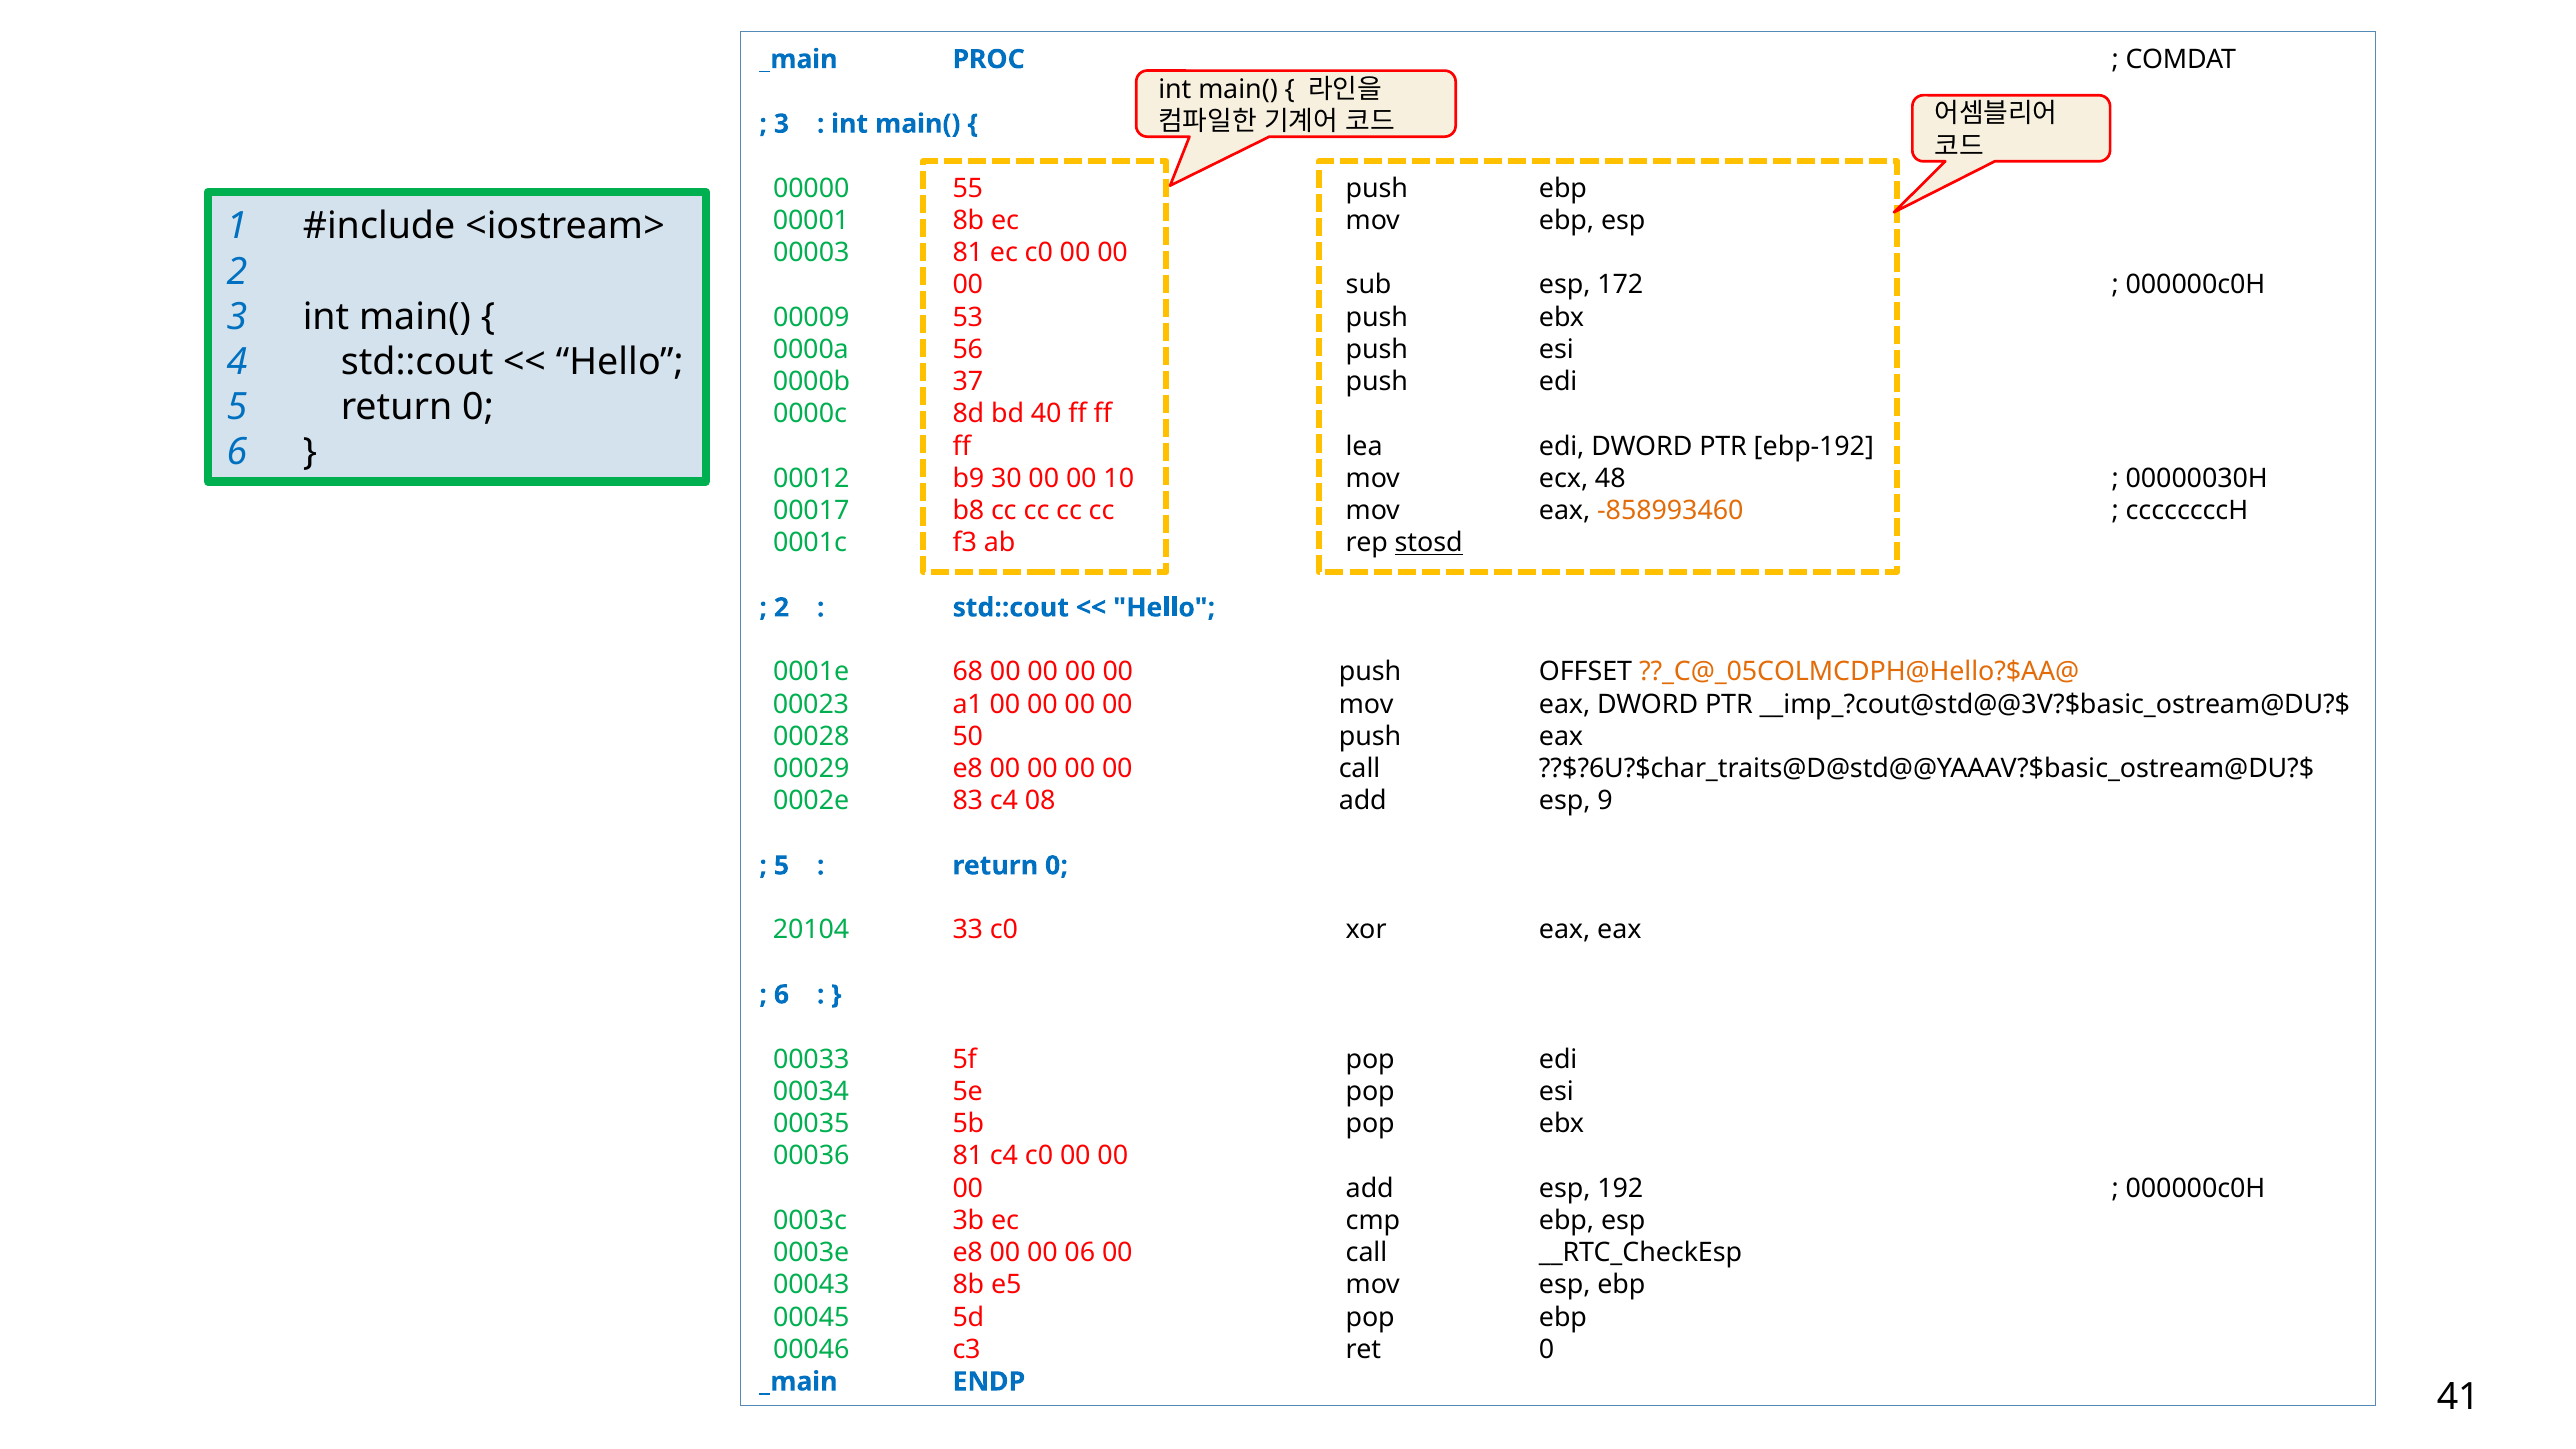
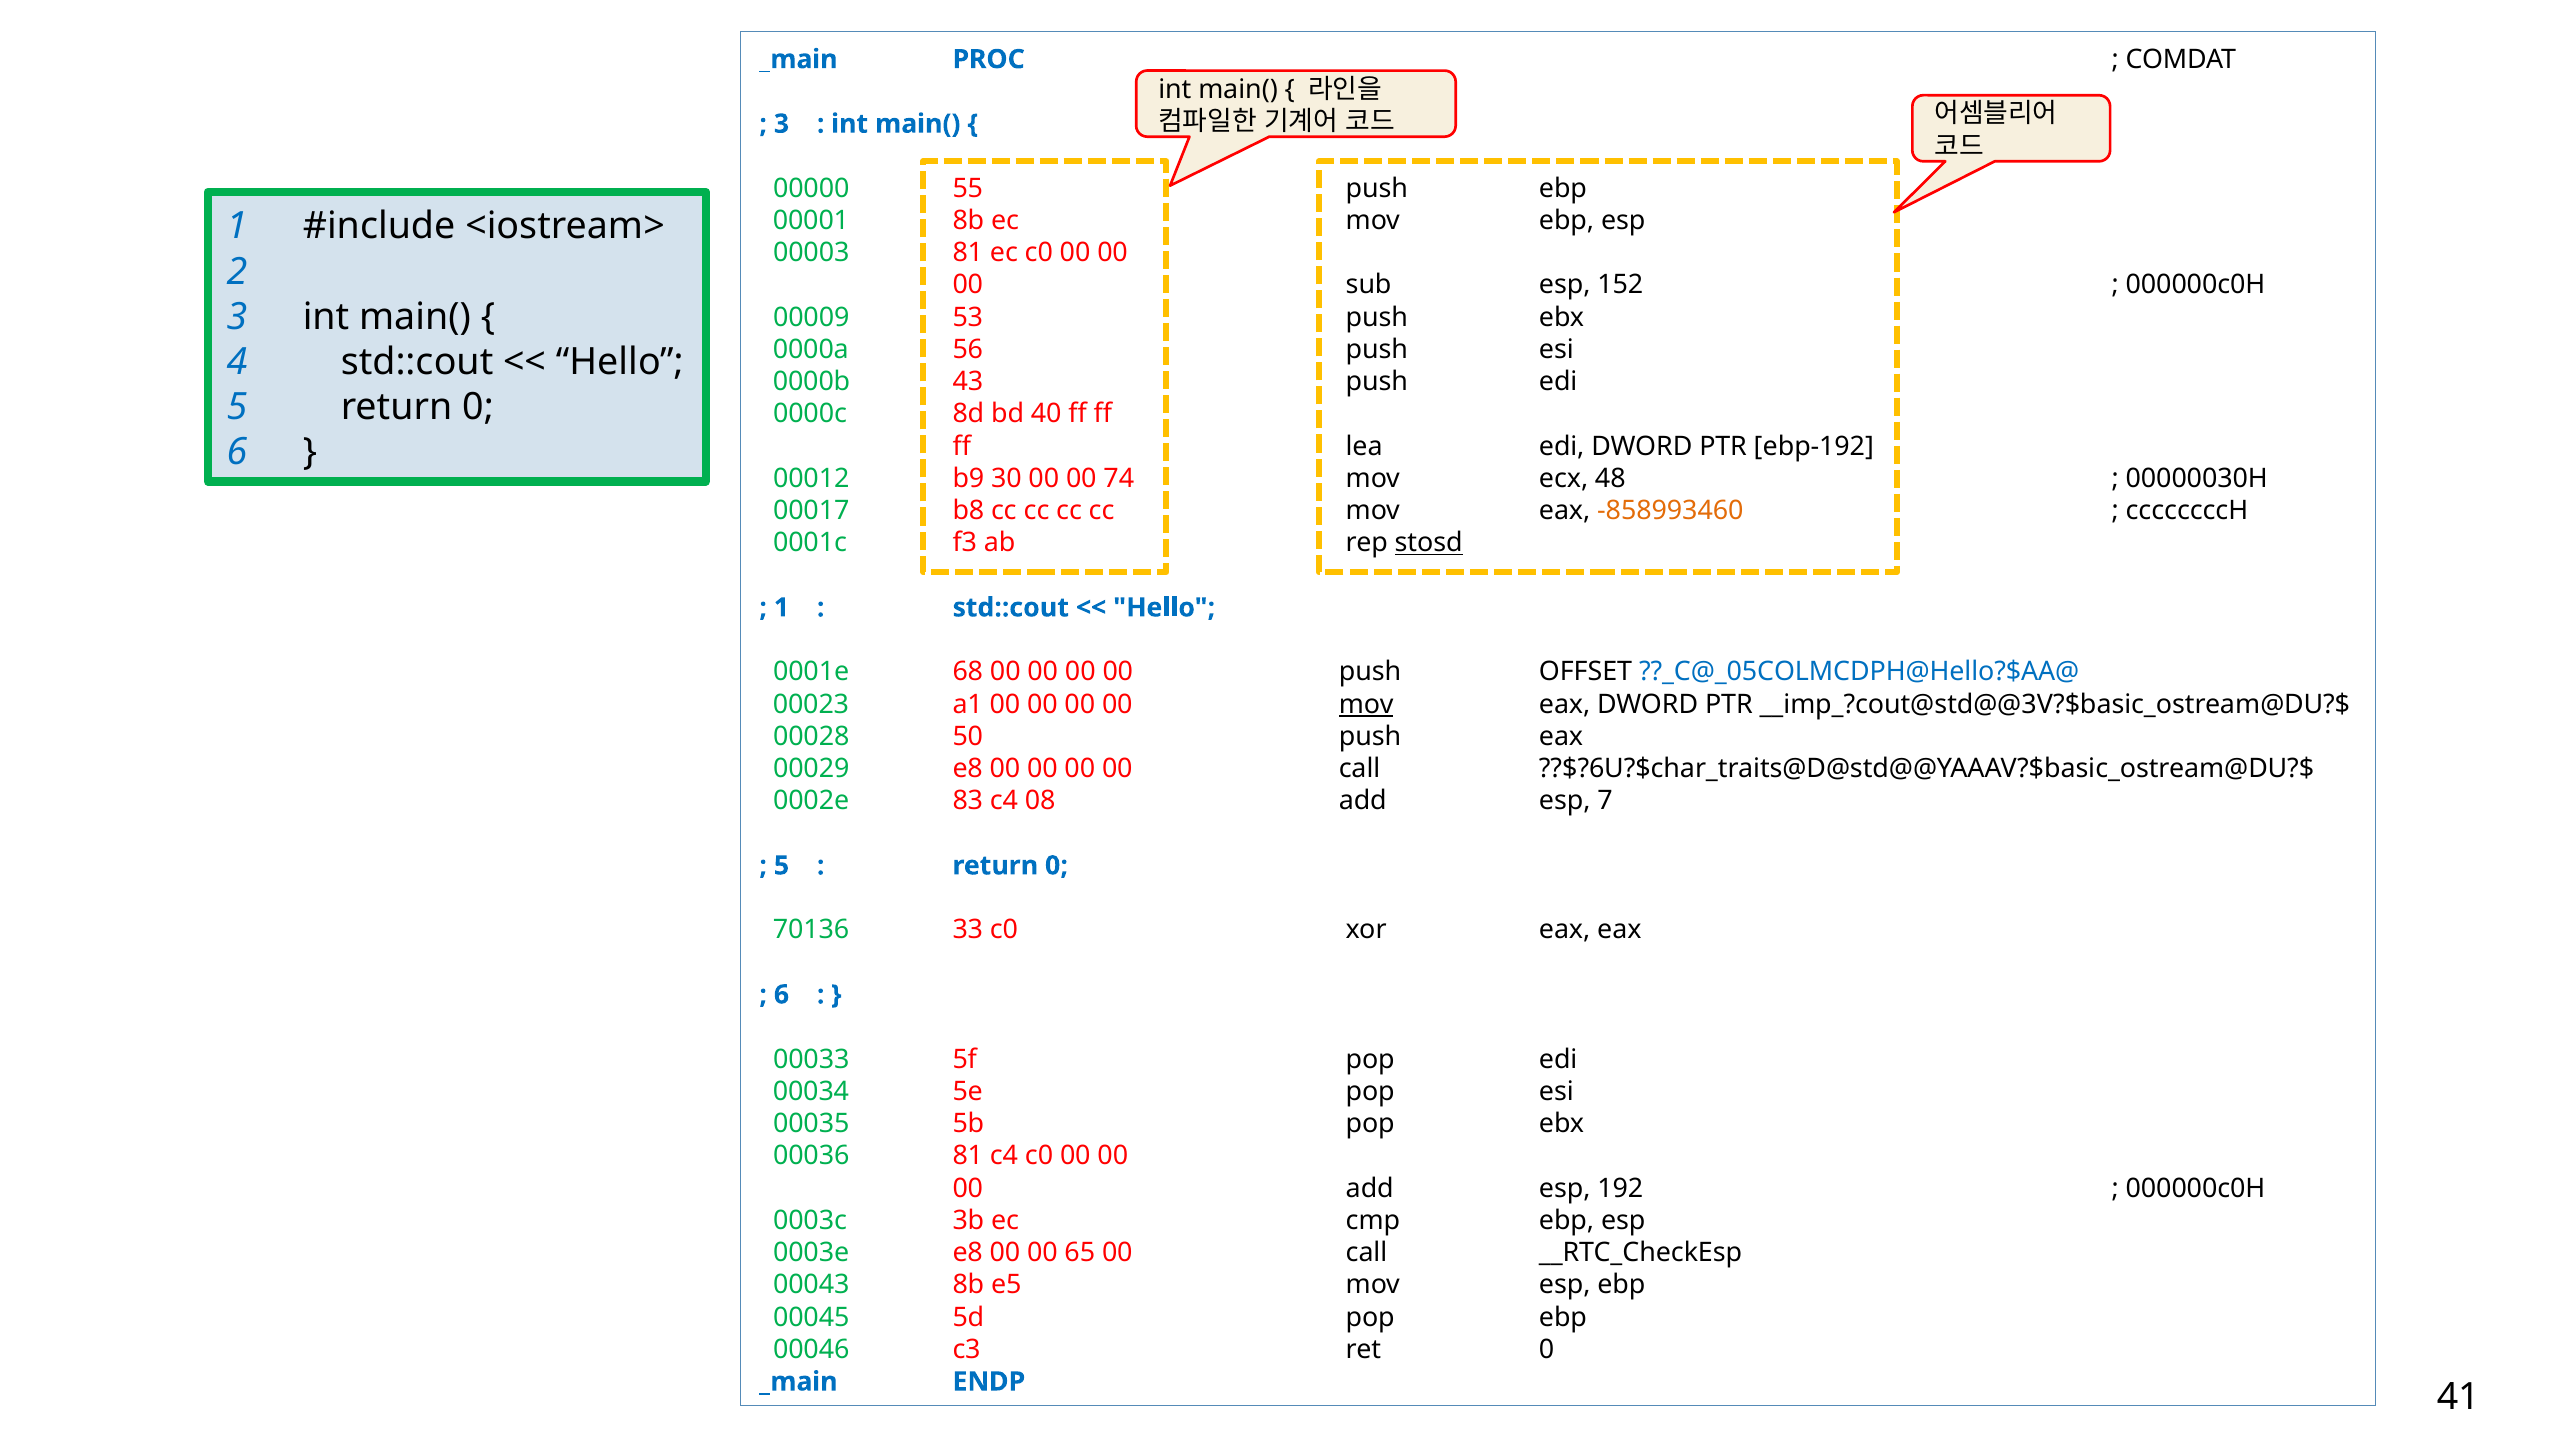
172: 172 -> 152
37: 37 -> 43
10: 10 -> 74
2 at (782, 608): 2 -> 1
??_C@_05COLMCDPH@Hello?$AA@ colour: orange -> blue
mov at (1366, 704) underline: none -> present
9: 9 -> 7
20104: 20104 -> 70136
06: 06 -> 65
